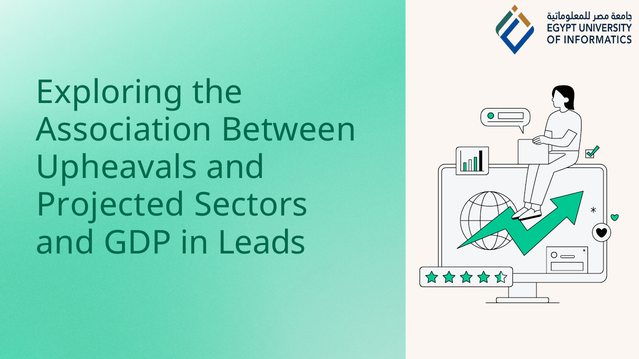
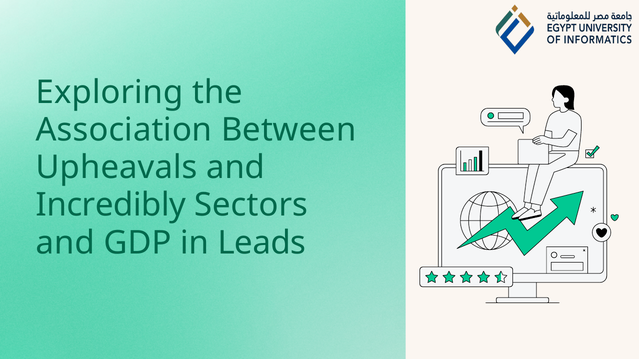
Projected: Projected -> Incredibly
